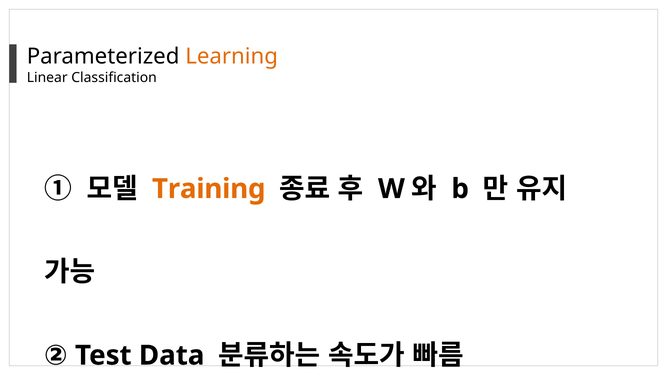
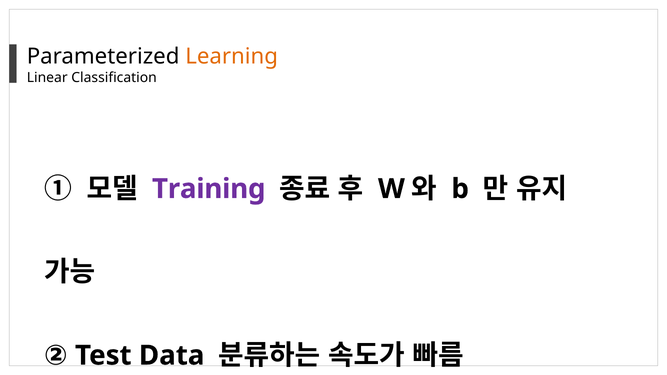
Training colour: orange -> purple
